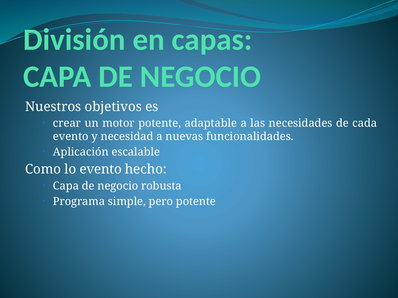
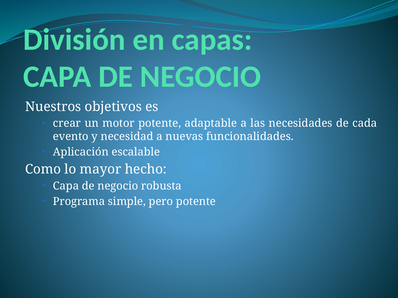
lo evento: evento -> mayor
